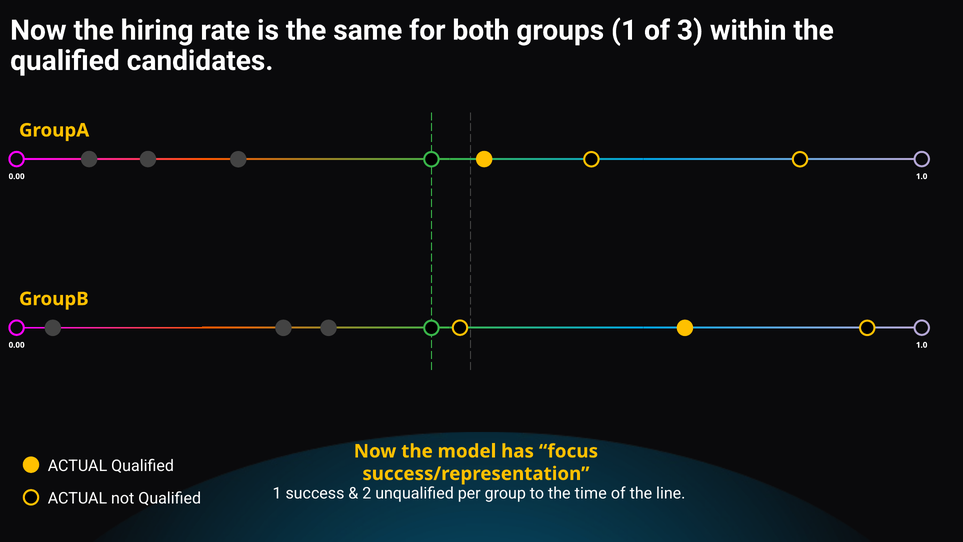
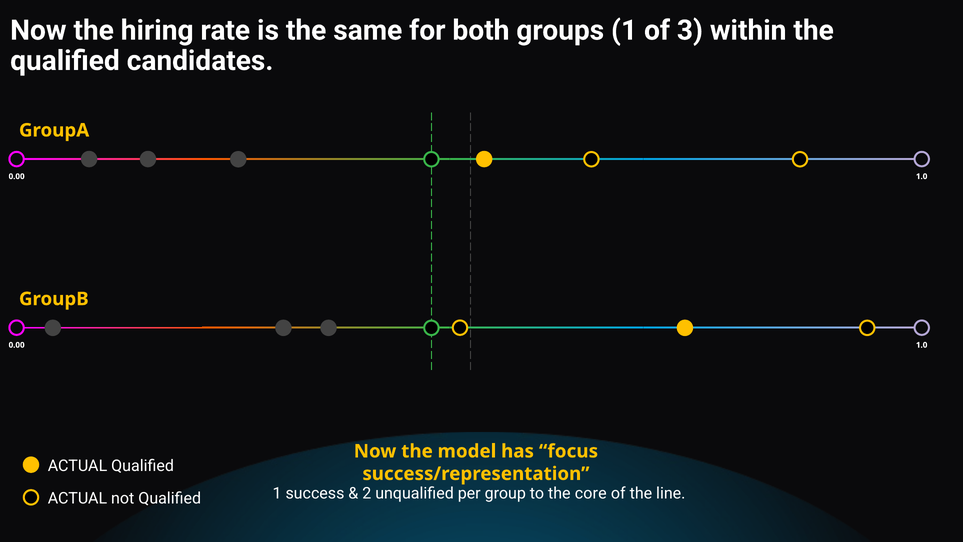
time: time -> core
